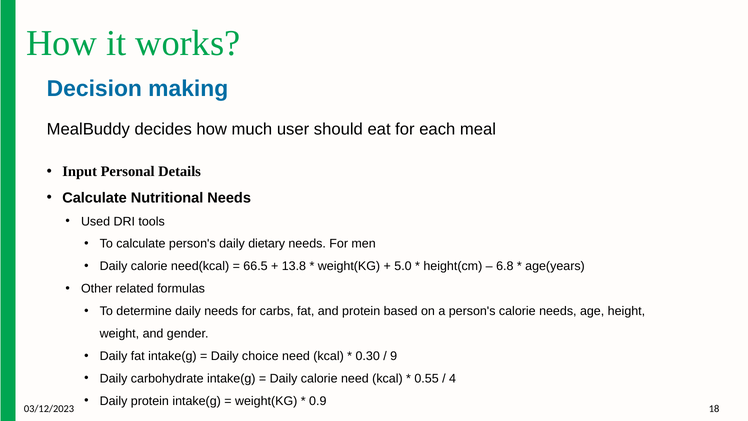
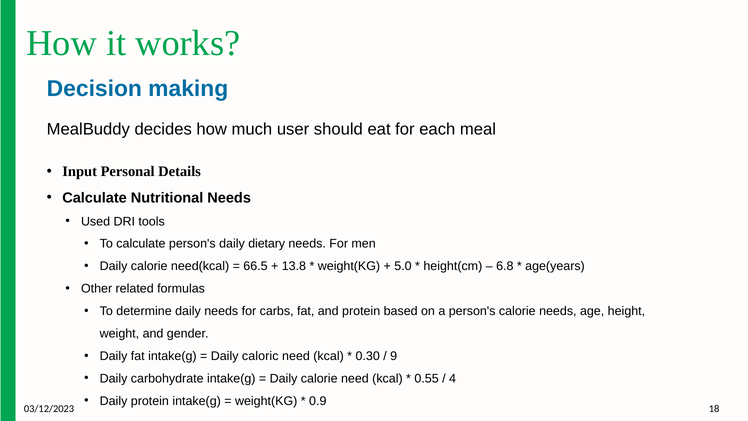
choice: choice -> caloric
